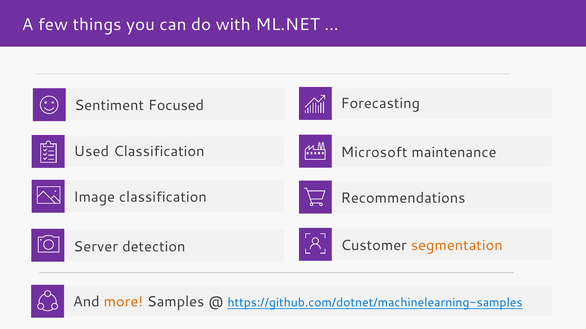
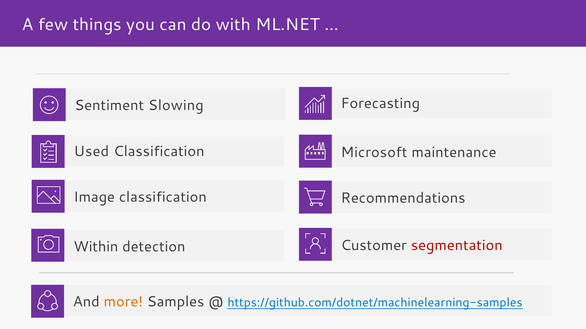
Focused: Focused -> Slowing
segmentation colour: orange -> red
Server: Server -> Within
